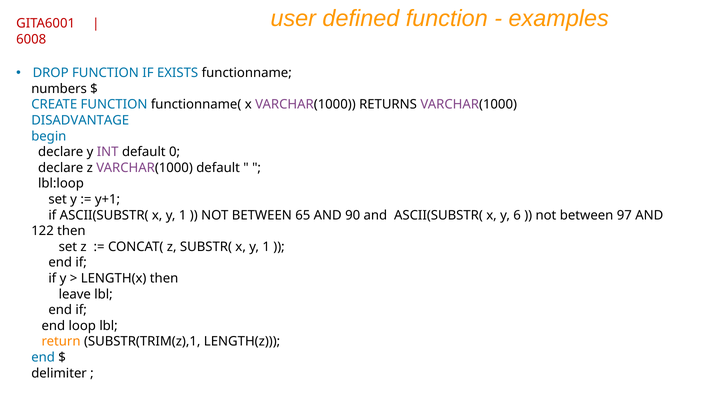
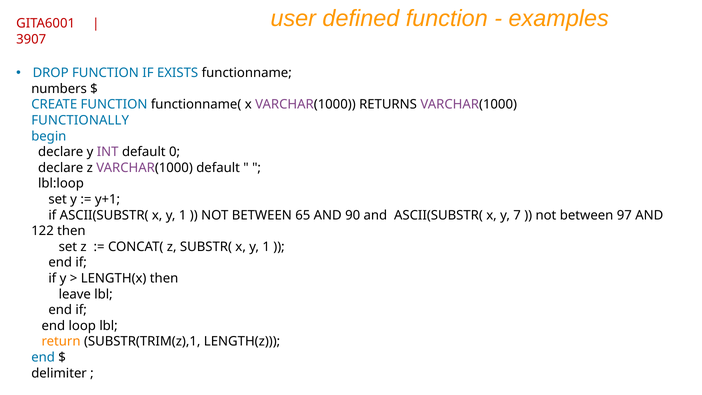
6008: 6008 -> 3907
DISADVANTAGE: DISADVANTAGE -> FUNCTIONALLY
6: 6 -> 7
